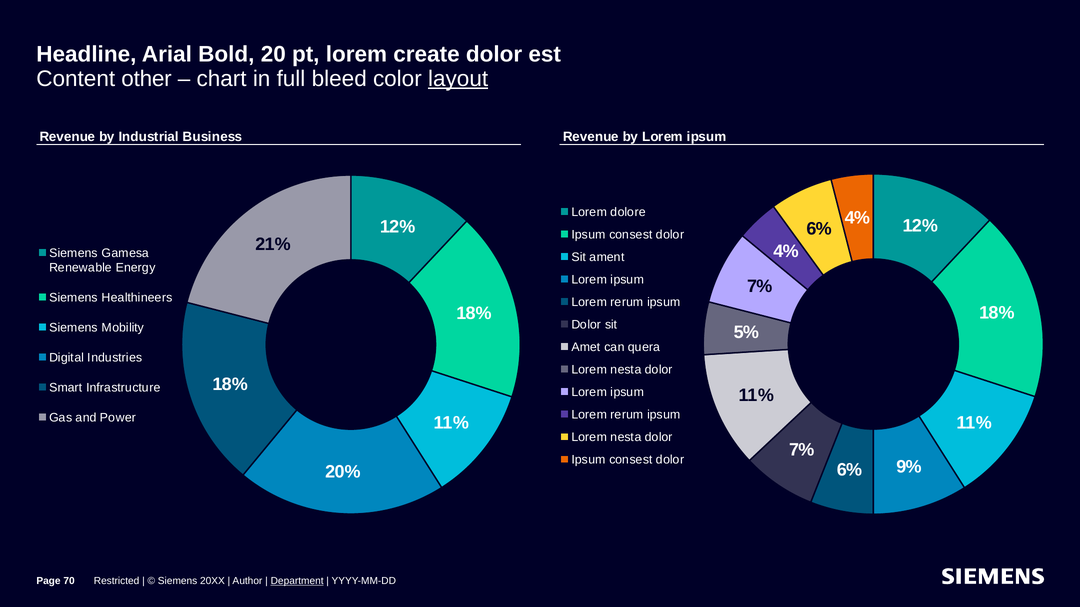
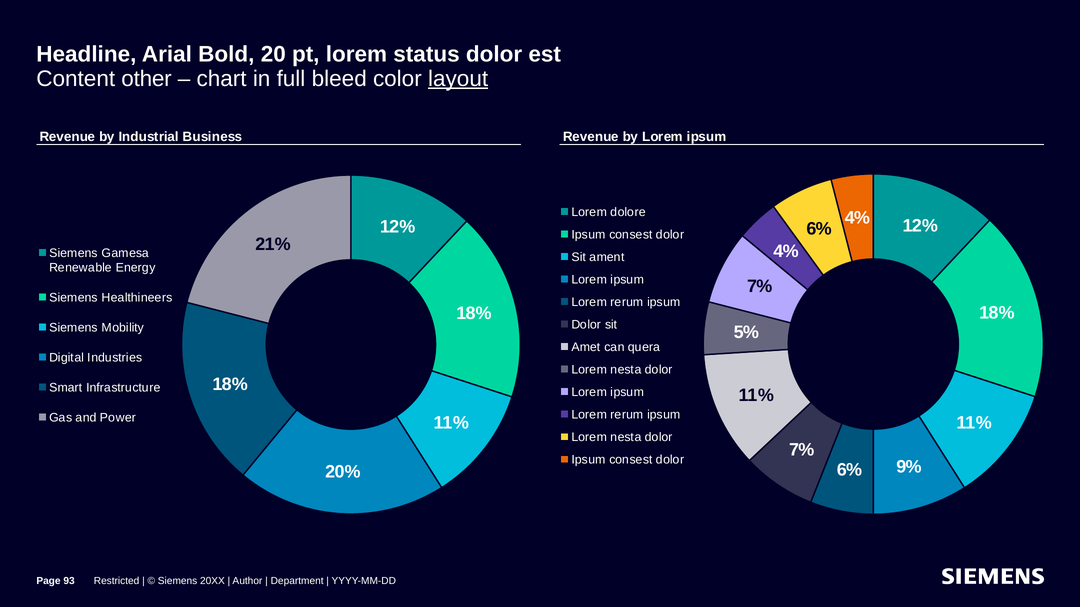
create: create -> status
70: 70 -> 93
Department underline: present -> none
